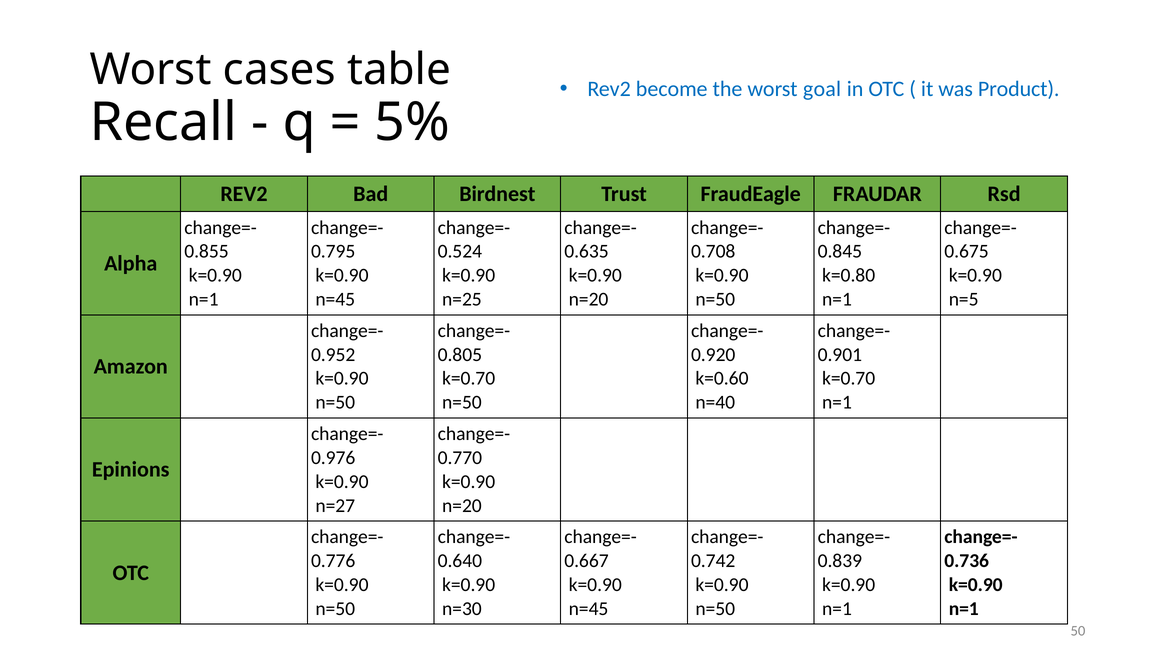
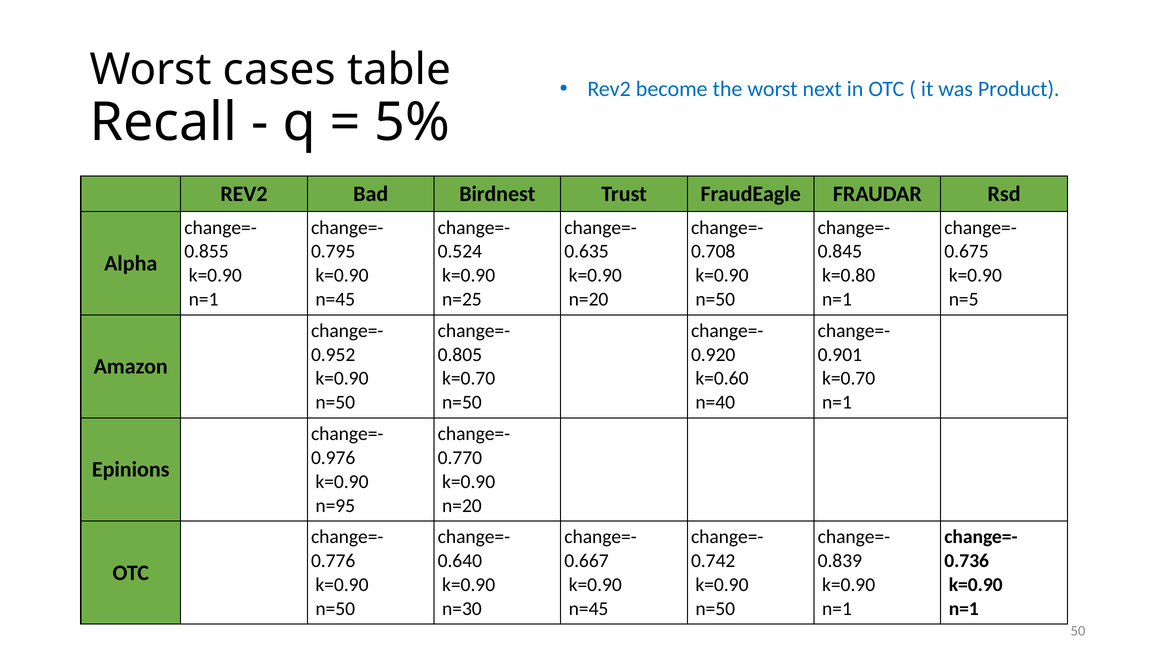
goal: goal -> next
n=27: n=27 -> n=95
